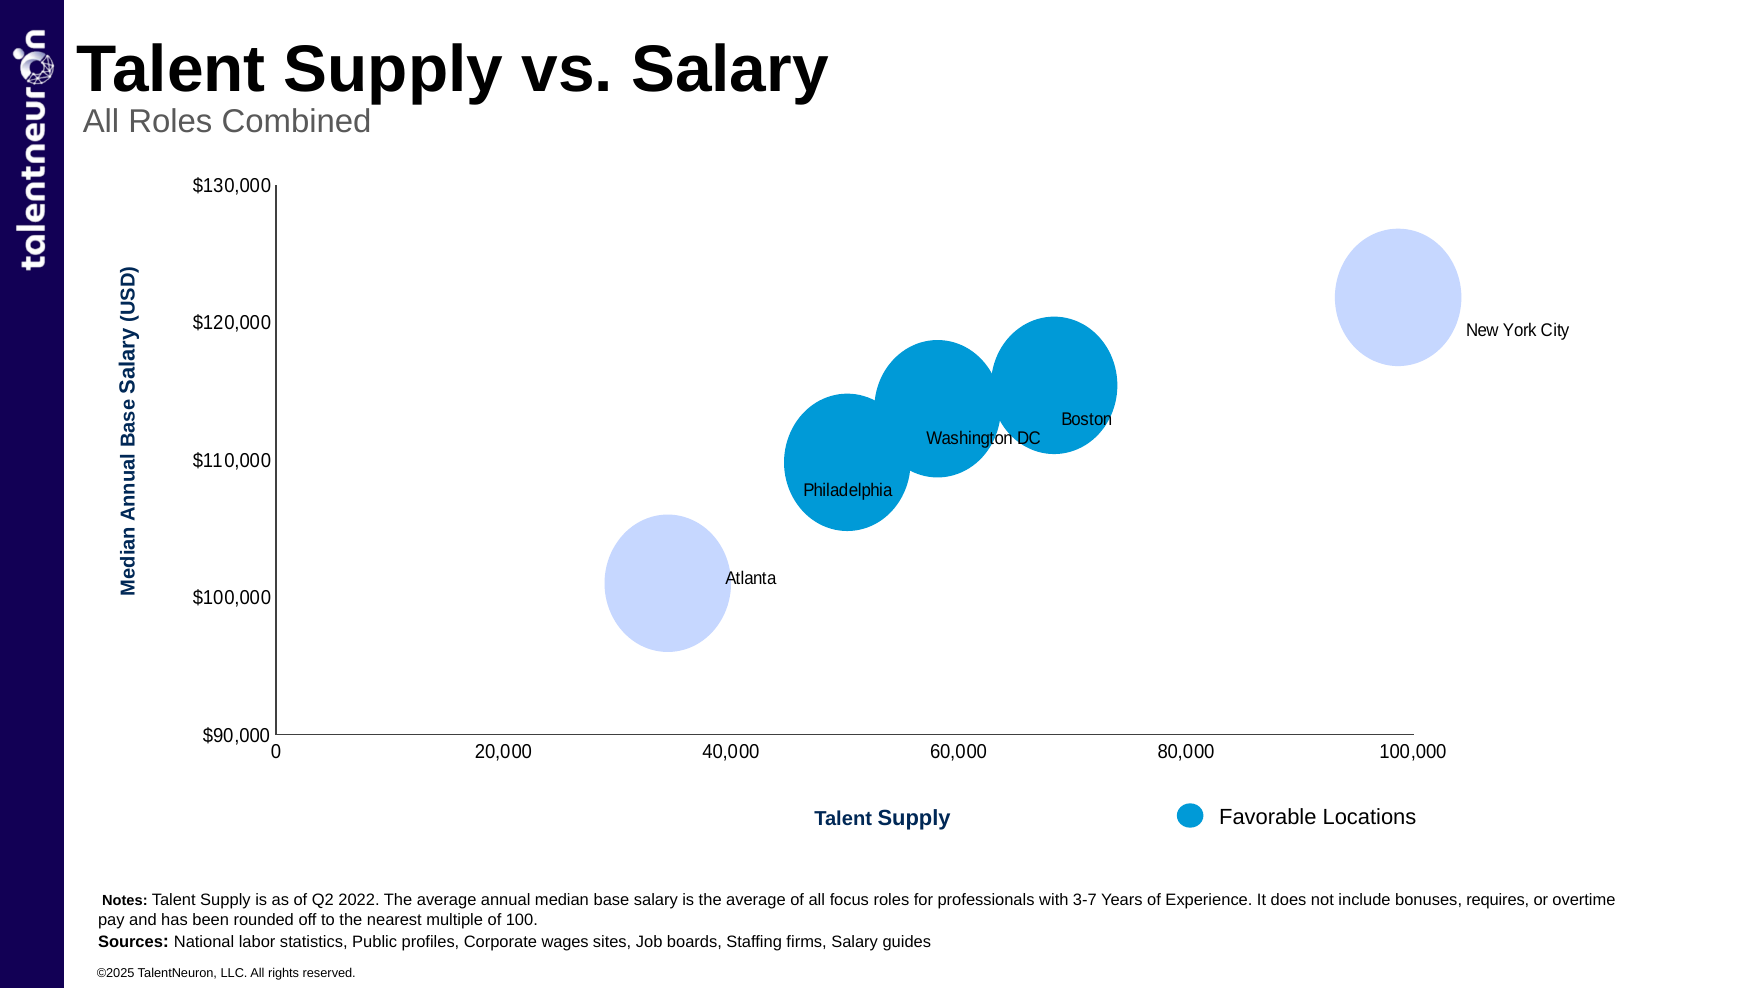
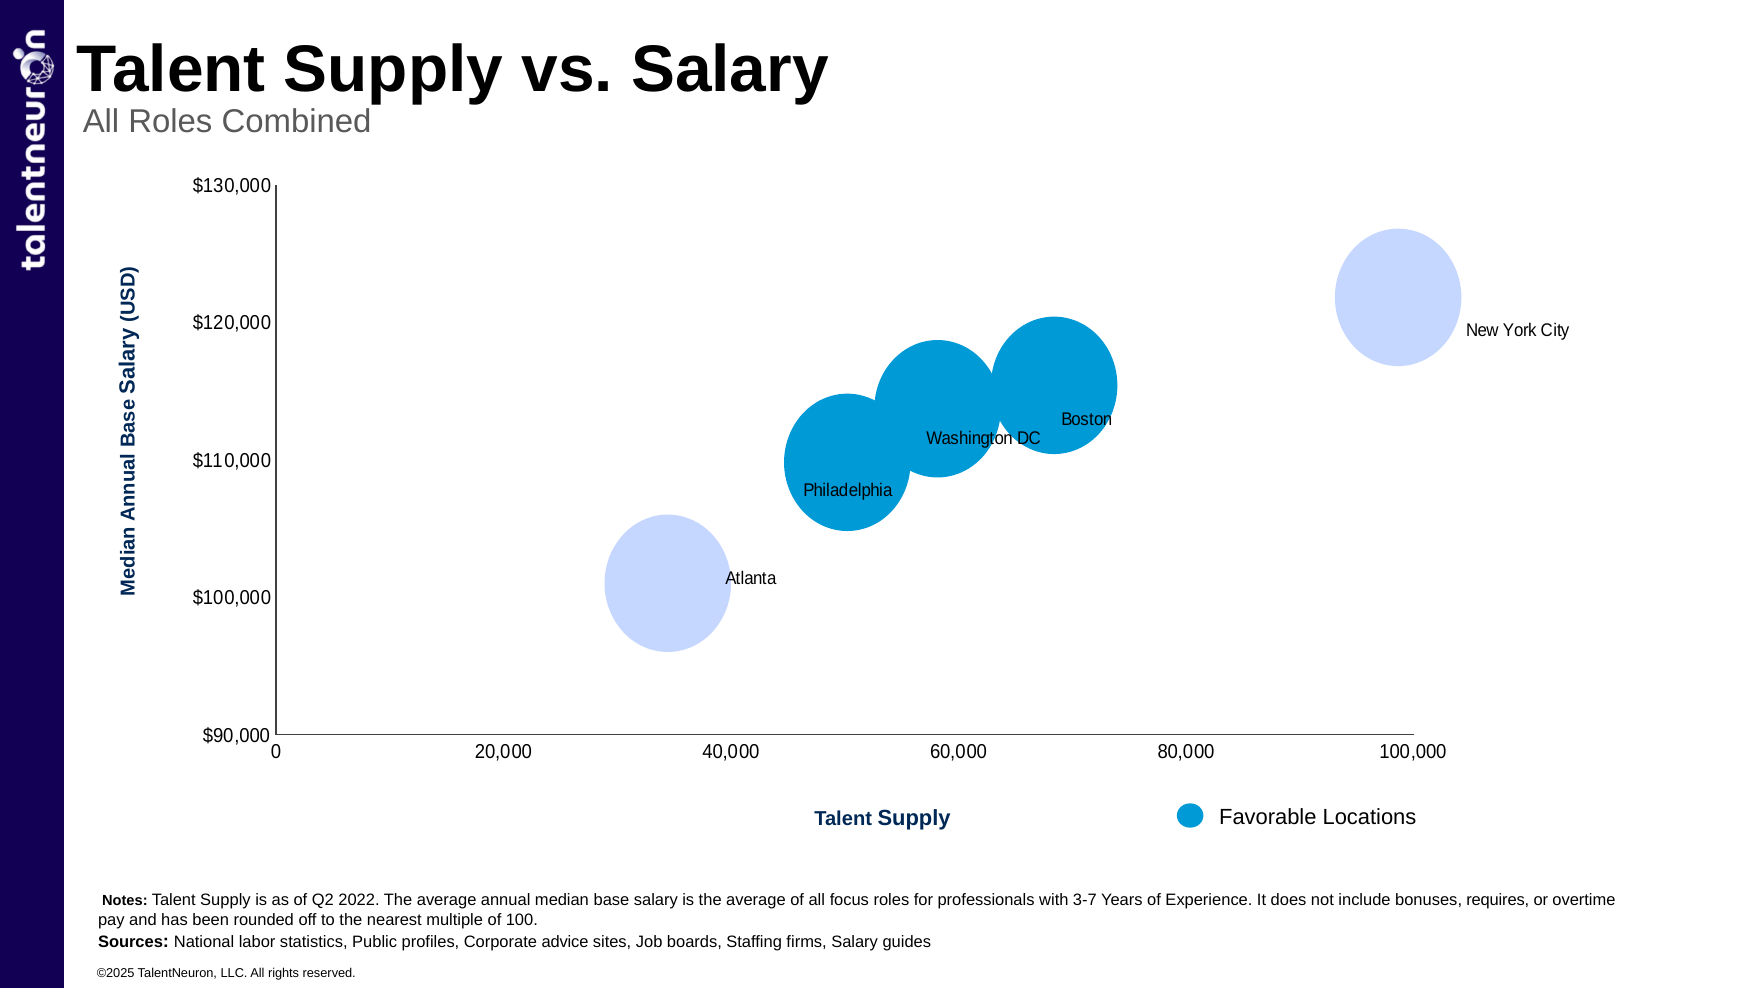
wages: wages -> advice
